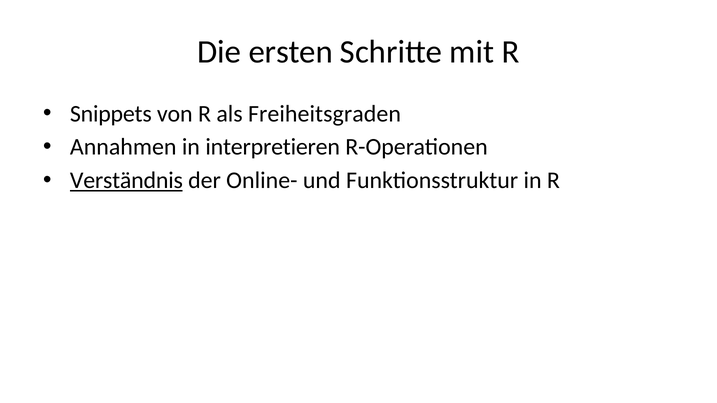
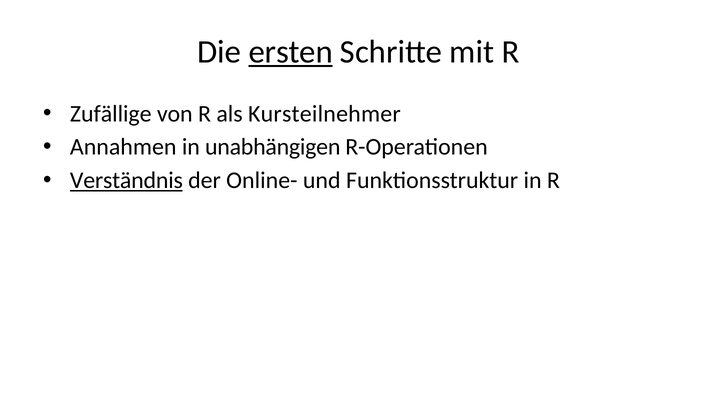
ersten underline: none -> present
Snippets: Snippets -> Zufällige
Freiheitsgraden: Freiheitsgraden -> Kursteilnehmer
interpretieren: interpretieren -> unabhängigen
